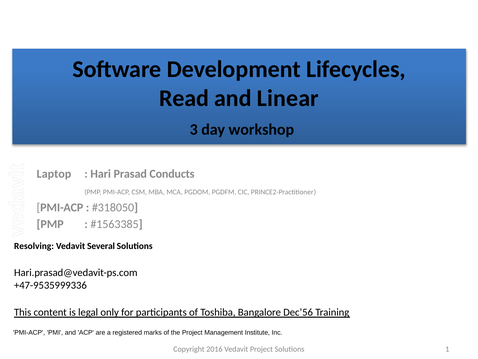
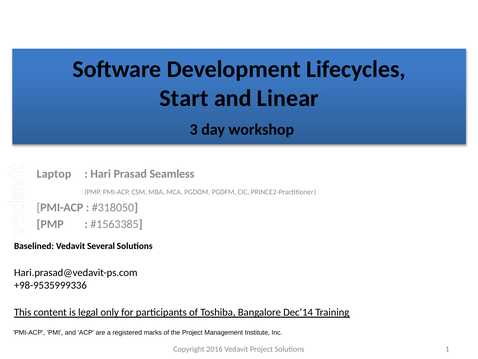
Read: Read -> Start
Conducts: Conducts -> Seamless
Resolving: Resolving -> Baselined
+47-9535999336: +47-9535999336 -> +98-9535999336
Dec’56: Dec’56 -> Dec’14
